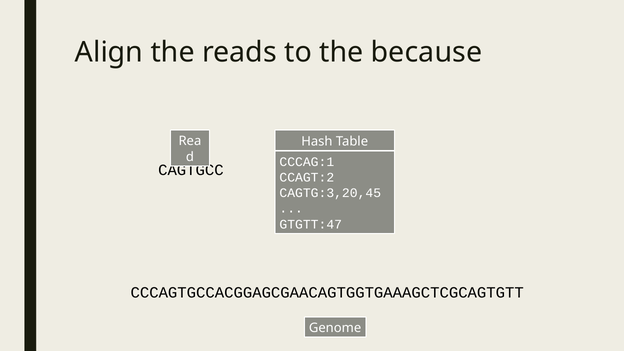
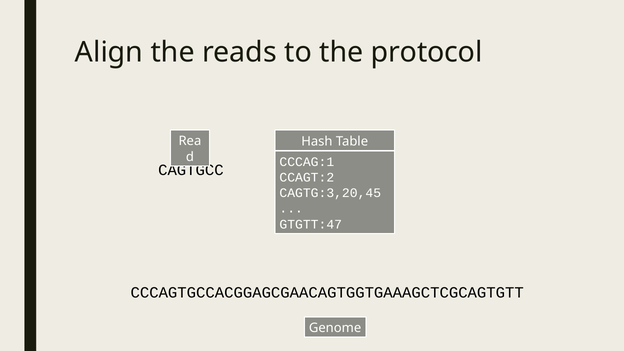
because: because -> protocol
